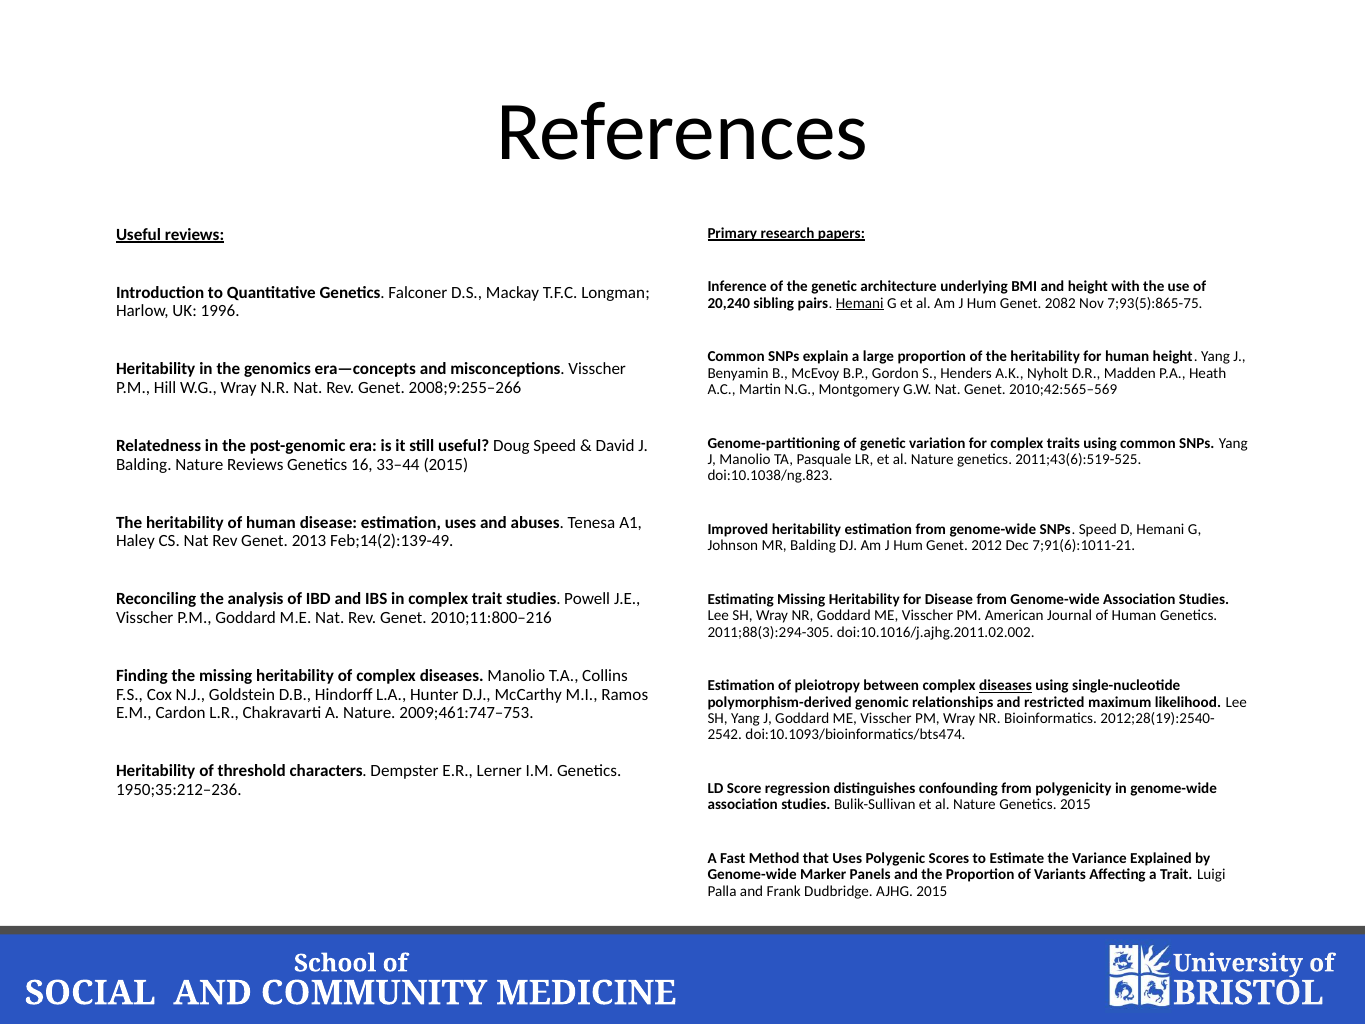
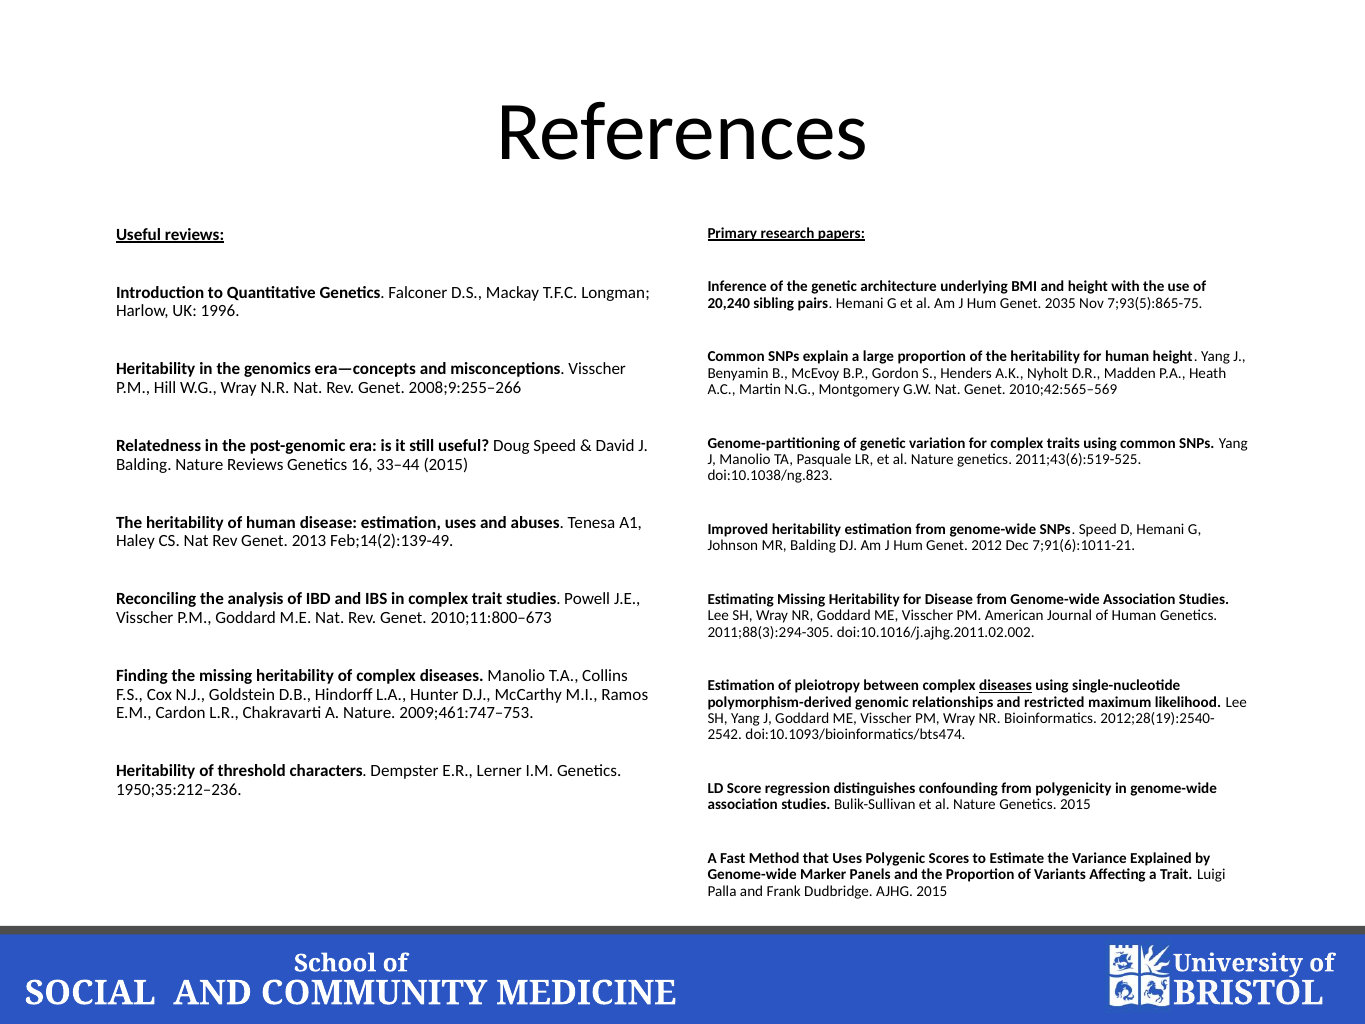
Hemani at (860, 303) underline: present -> none
2082: 2082 -> 2035
2010;11:800–216: 2010;11:800–216 -> 2010;11:800–673
